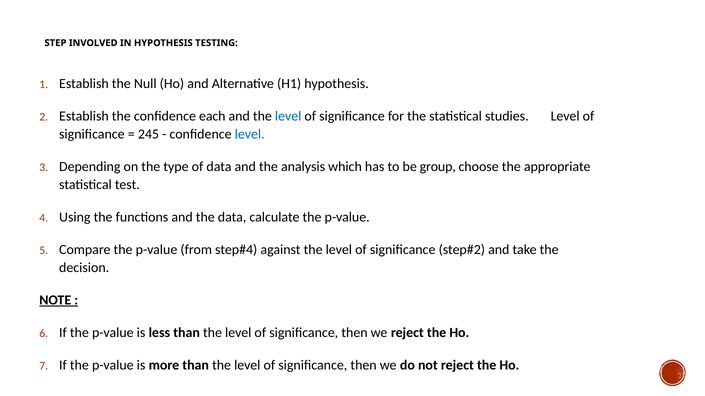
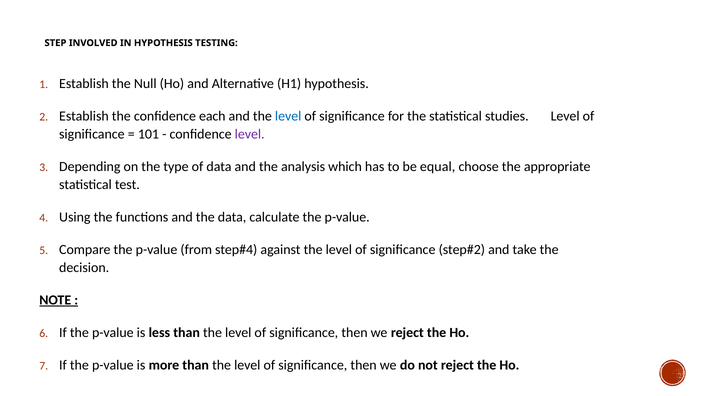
245: 245 -> 101
level at (250, 134) colour: blue -> purple
group: group -> equal
